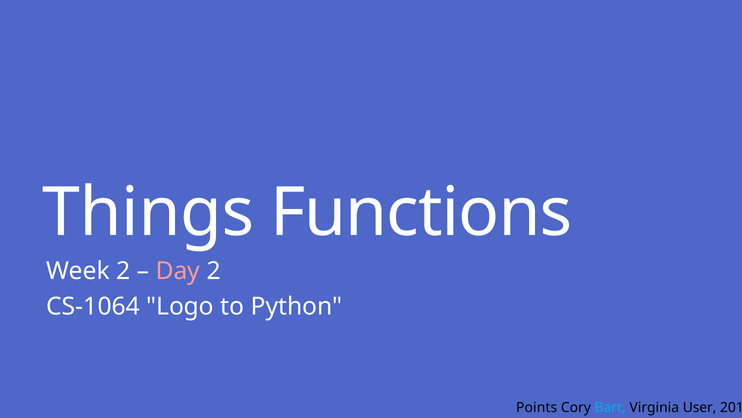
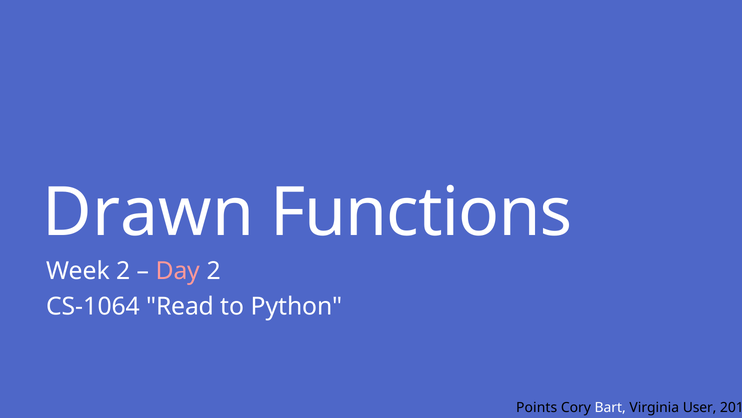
Things: Things -> Drawn
Logo: Logo -> Read
Bart colour: light blue -> white
